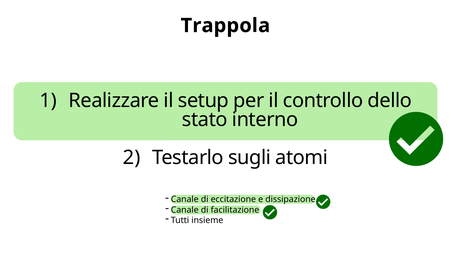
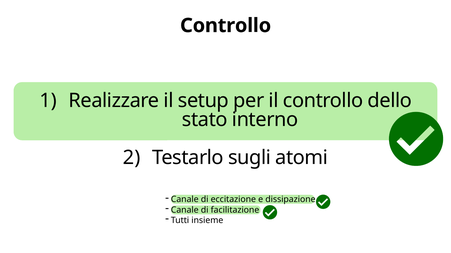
Trappola at (225, 26): Trappola -> Controllo
